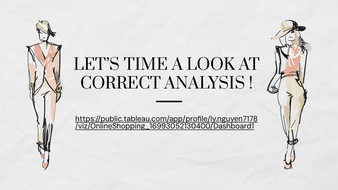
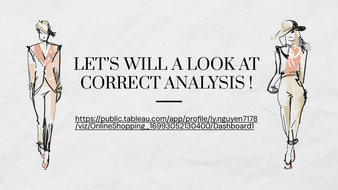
TIME: TIME -> WILL
